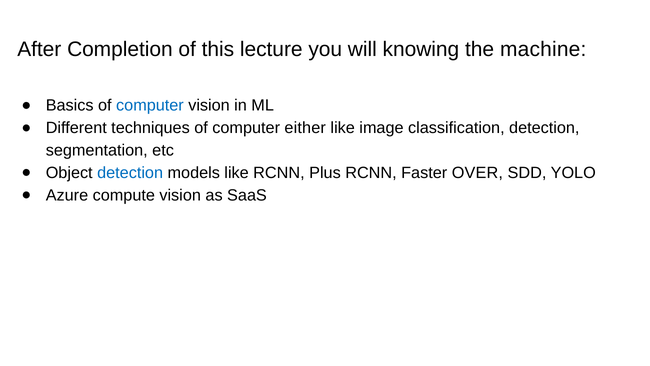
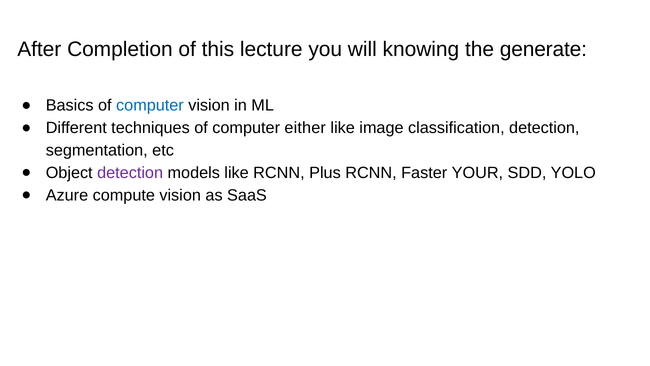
machine: machine -> generate
detection at (130, 173) colour: blue -> purple
OVER: OVER -> YOUR
